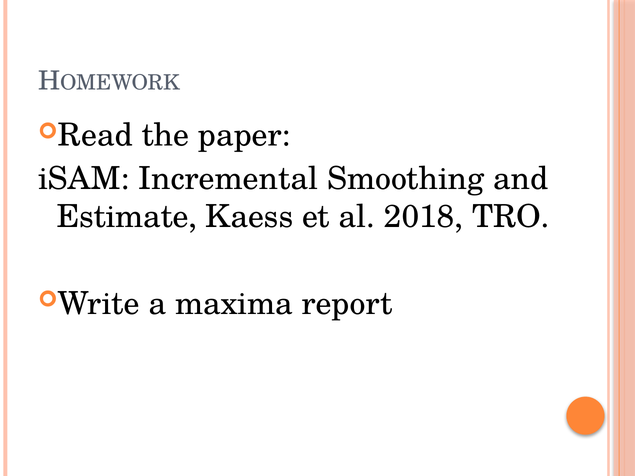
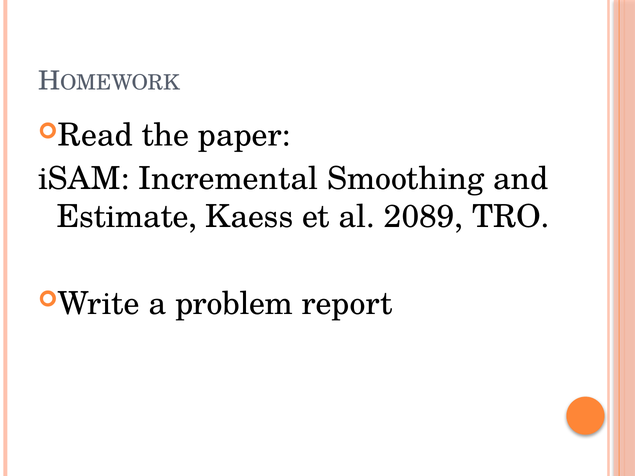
2018: 2018 -> 2089
maxima: maxima -> problem
